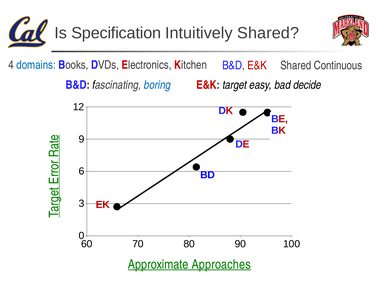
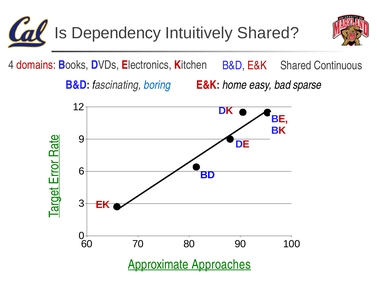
Specification: Specification -> Dependency
domains colour: blue -> red
target: target -> home
decide: decide -> sparse
